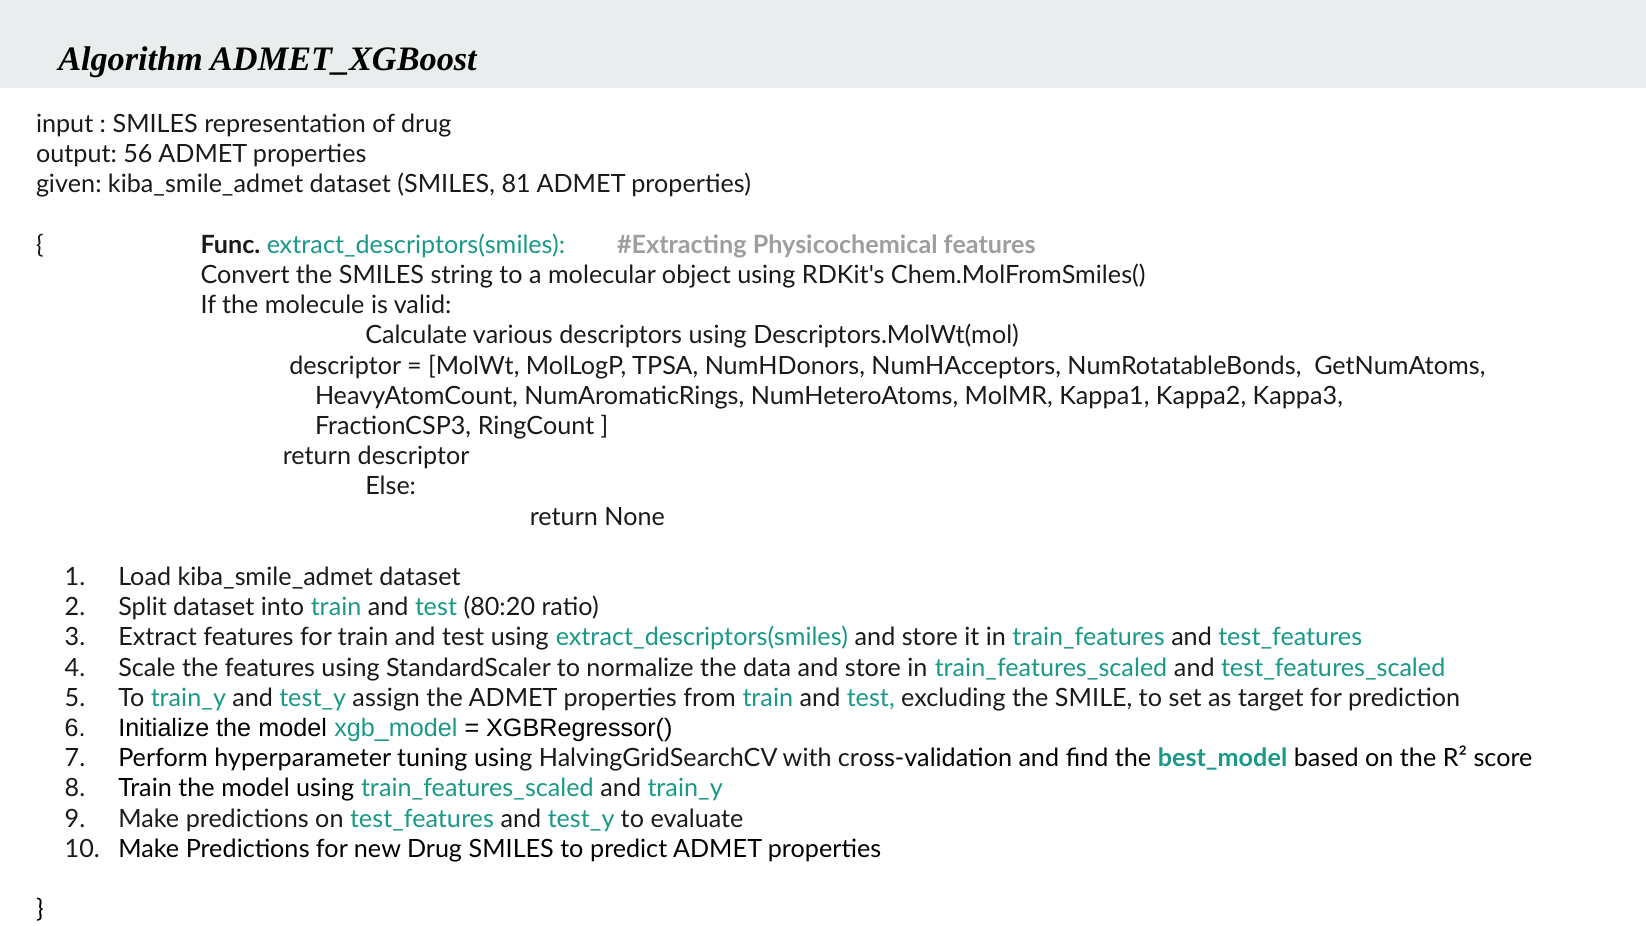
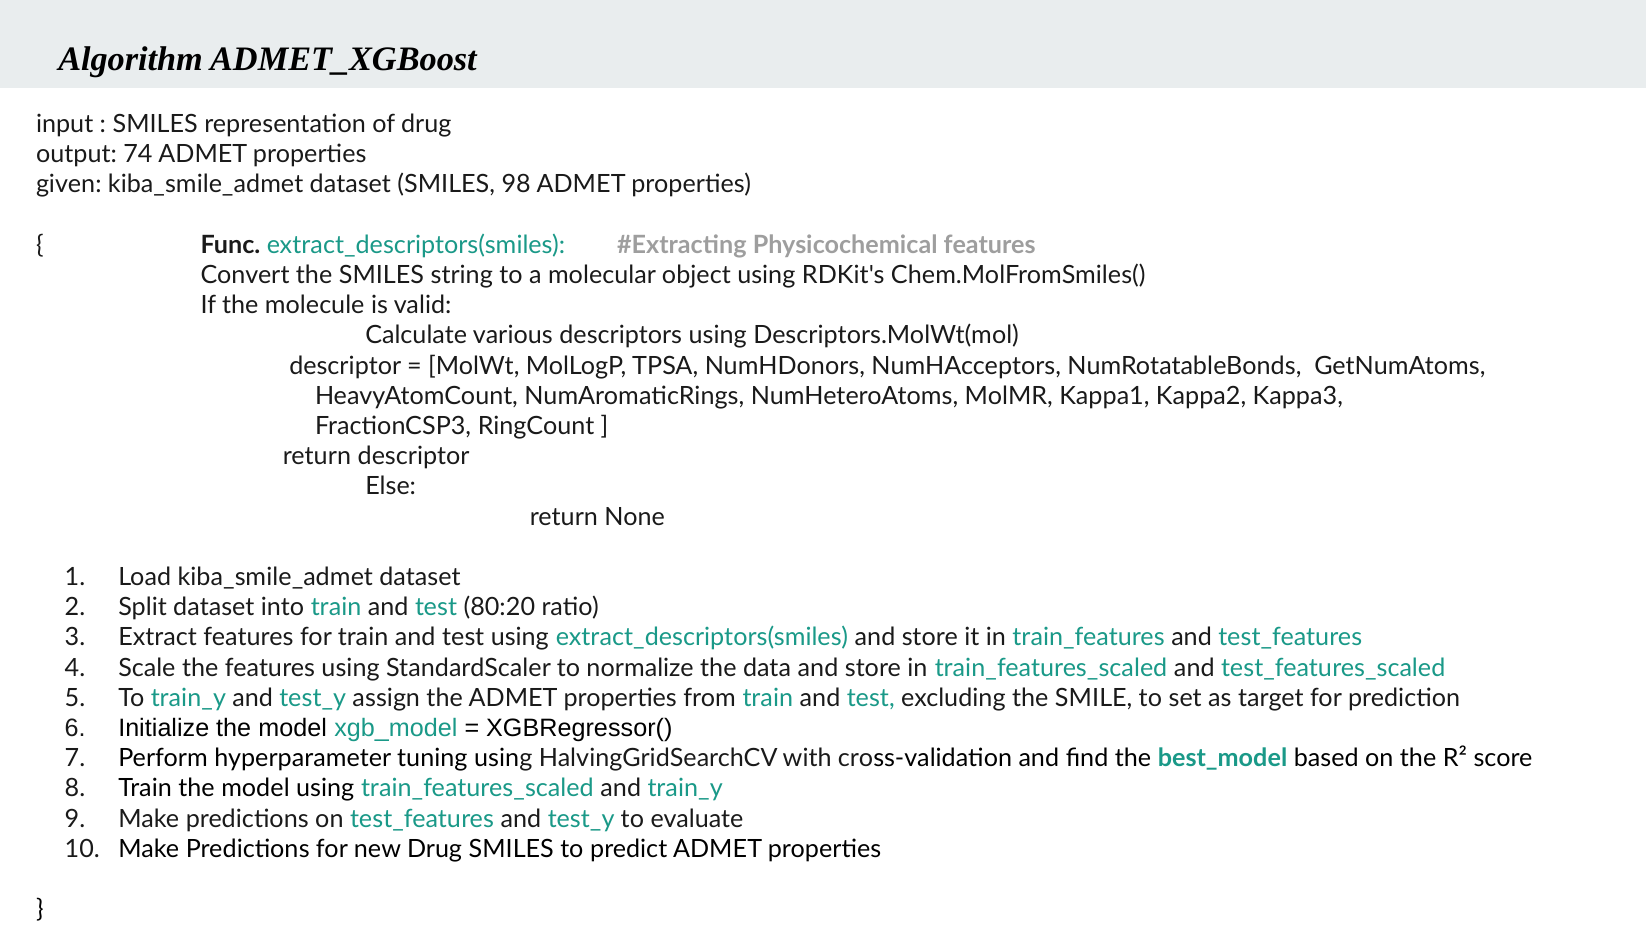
56: 56 -> 74
81: 81 -> 98
